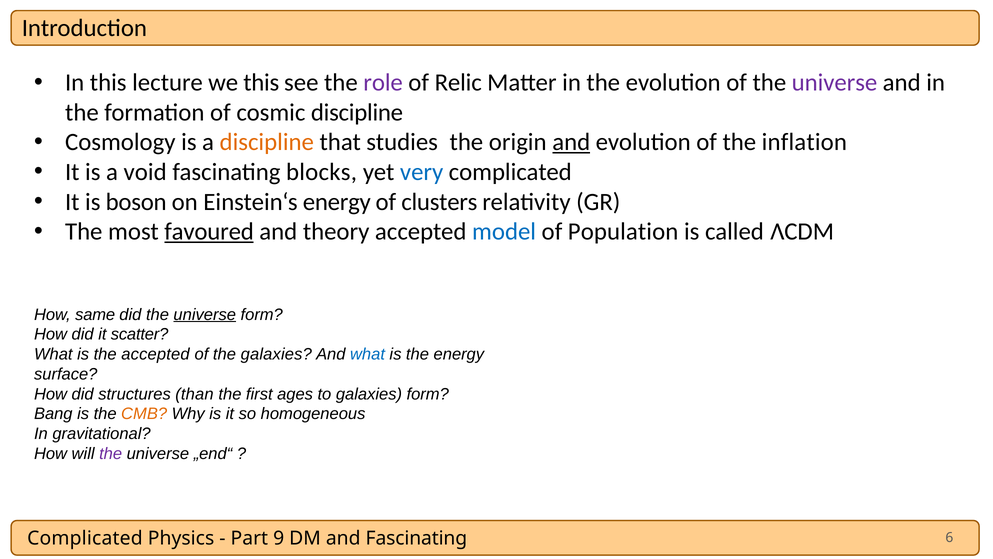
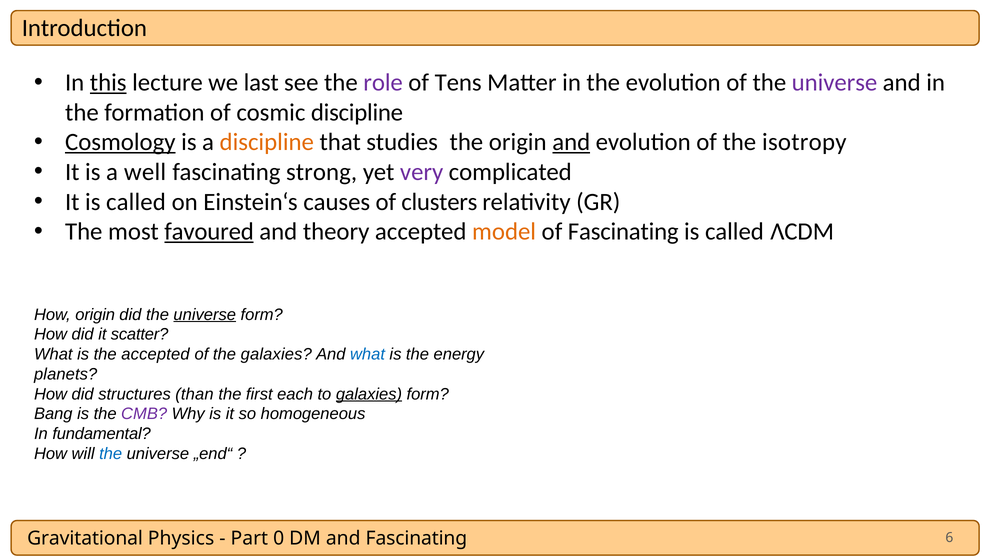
this at (108, 83) underline: none -> present
we this: this -> last
Relic: Relic -> Tens
Cosmology underline: none -> present
inflation: inflation -> isotropy
void: void -> well
blocks: blocks -> strong
very colour: blue -> purple
It is boson: boson -> called
Einstein‘s energy: energy -> causes
model colour: blue -> orange
of Population: Population -> Fascinating
How same: same -> origin
surface: surface -> planets
ages: ages -> each
galaxies at (369, 394) underline: none -> present
CMB colour: orange -> purple
gravitational: gravitational -> fundamental
the at (111, 453) colour: purple -> blue
Complicated at (85, 538): Complicated -> Gravitational
9: 9 -> 0
